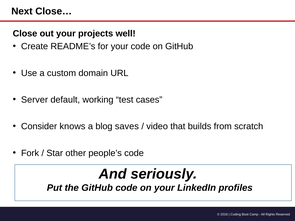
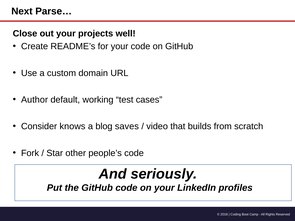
Close…: Close… -> Parse…
Server: Server -> Author
